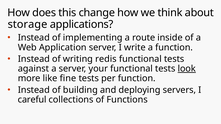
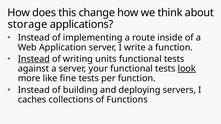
Instead at (34, 59) underline: none -> present
redis: redis -> units
careful: careful -> caches
